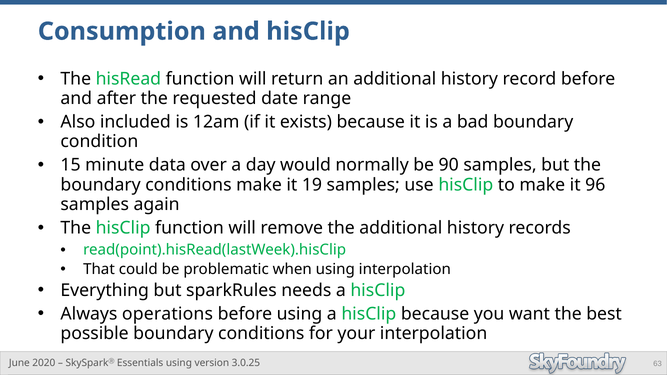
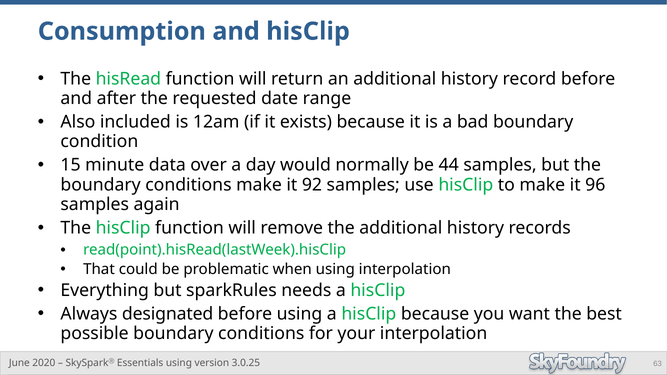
90: 90 -> 44
19: 19 -> 92
operations: operations -> designated
